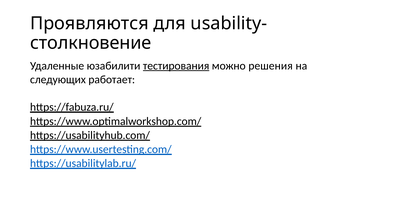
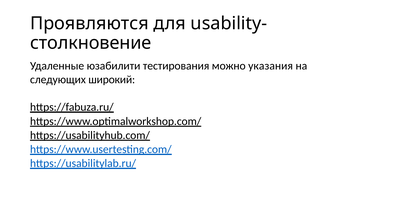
тестирования underline: present -> none
решения: решения -> указания
работает: работает -> широкий
